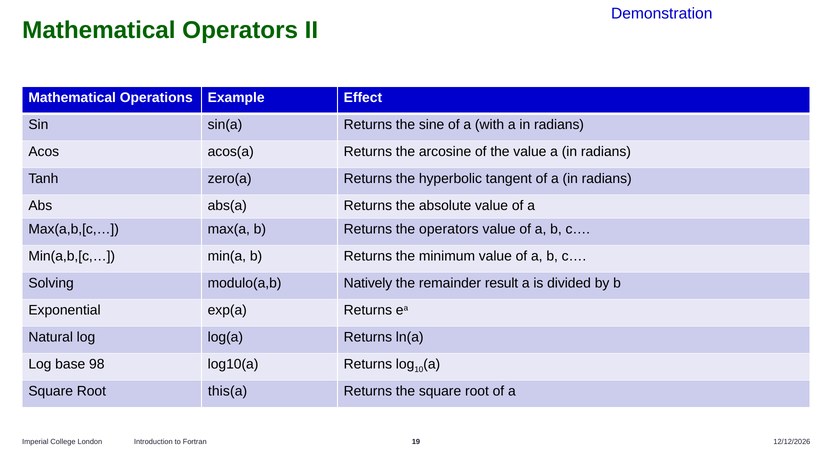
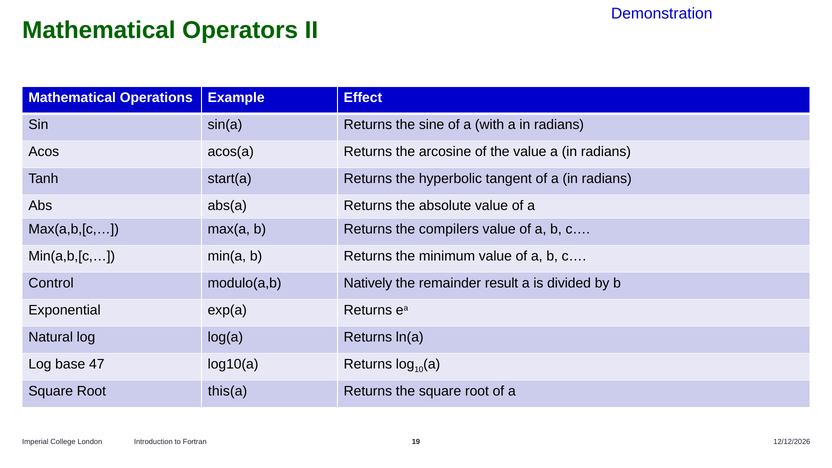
zero(a: zero(a -> start(a
the operators: operators -> compilers
Solving: Solving -> Control
98: 98 -> 47
